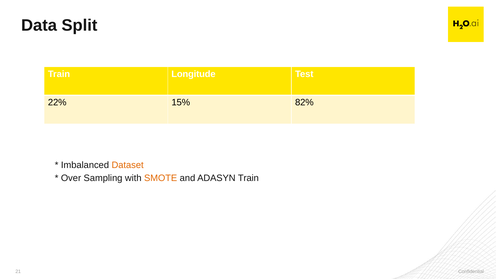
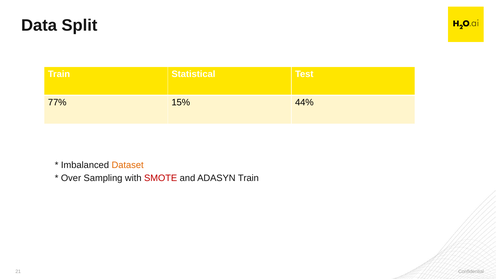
Longitude: Longitude -> Statistical
22%: 22% -> 77%
82%: 82% -> 44%
SMOTE colour: orange -> red
